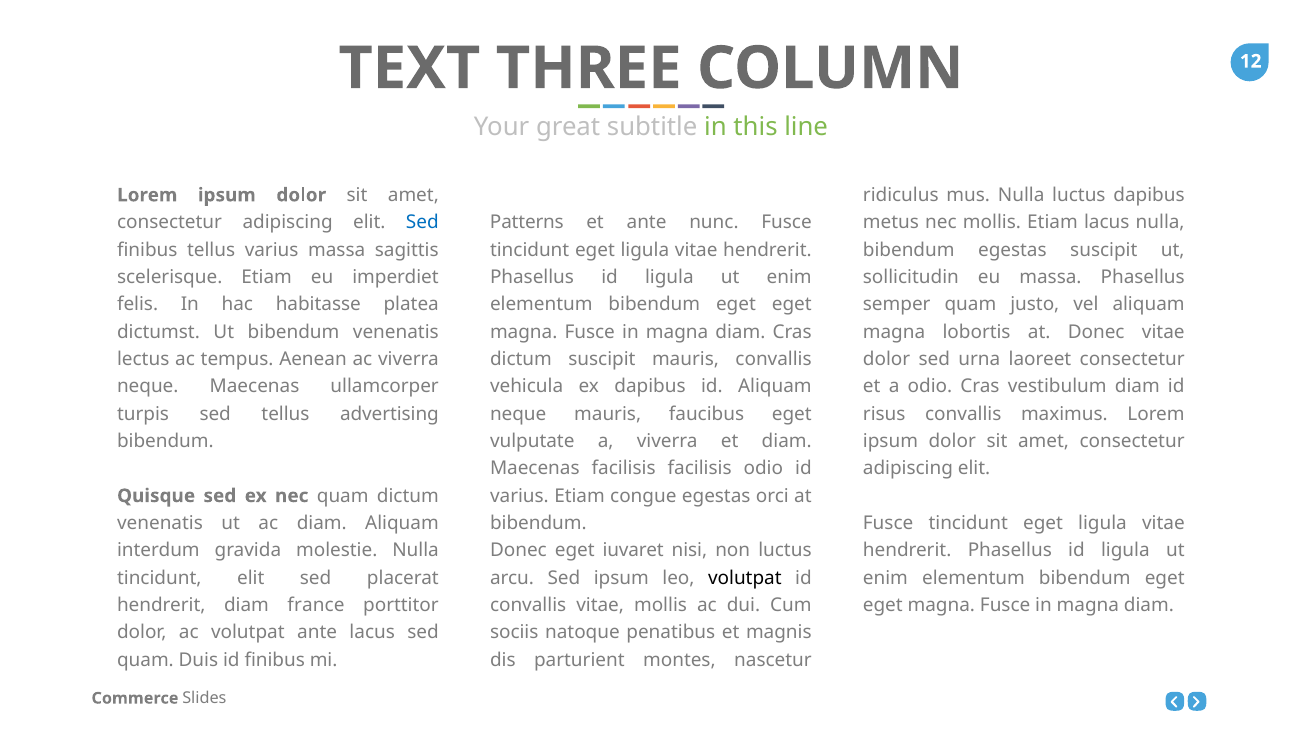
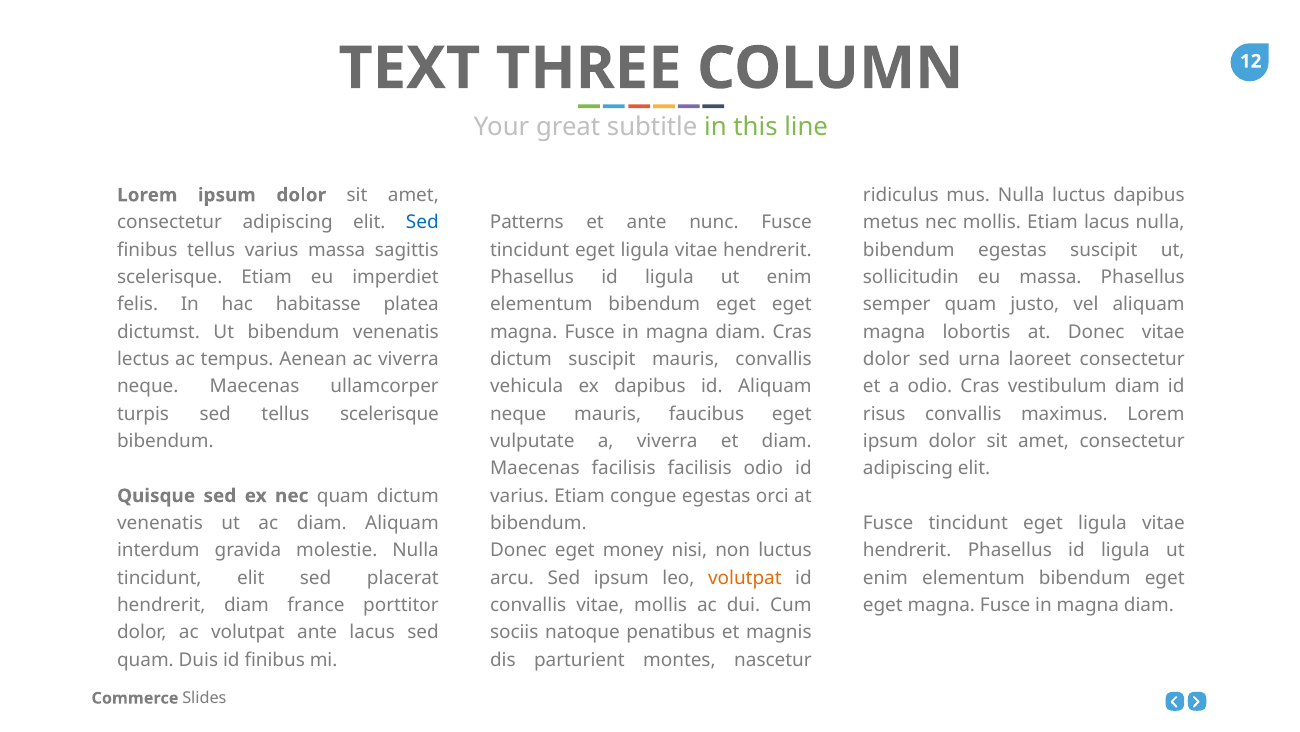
tellus advertising: advertising -> scelerisque
iuvaret: iuvaret -> money
volutpat at (745, 577) colour: black -> orange
